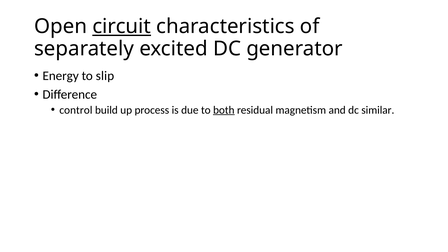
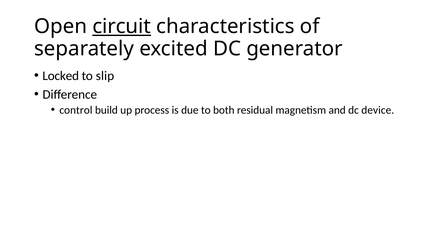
Energy: Energy -> Locked
both underline: present -> none
similar: similar -> device
